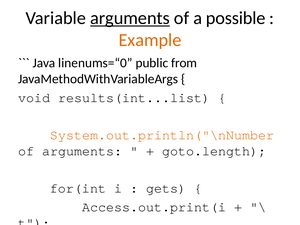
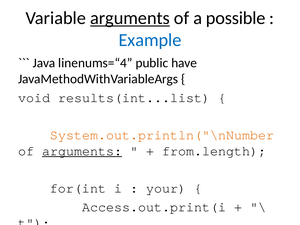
Example at (150, 40) colour: orange -> blue
linenums=“0: linenums=“0 -> linenums=“4
from: from -> have
arguments at (82, 151) underline: none -> present
goto.length: goto.length -> from.length
gets: gets -> your
